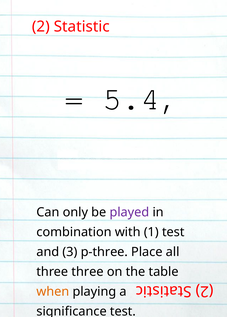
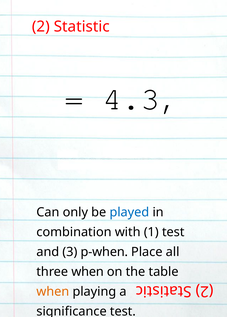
5.4: 5.4 -> 4.3
played colour: purple -> blue
p-three: p-three -> p-when
three three: three -> when
